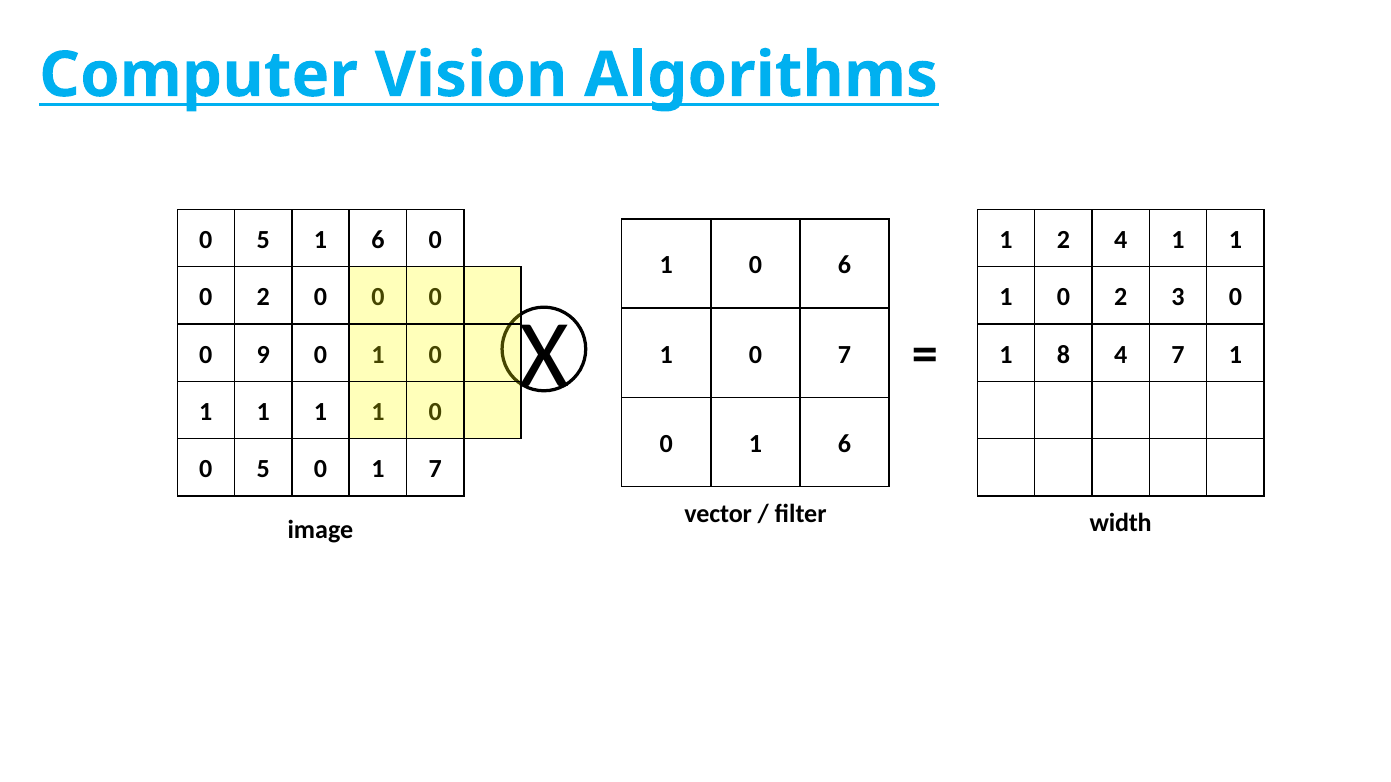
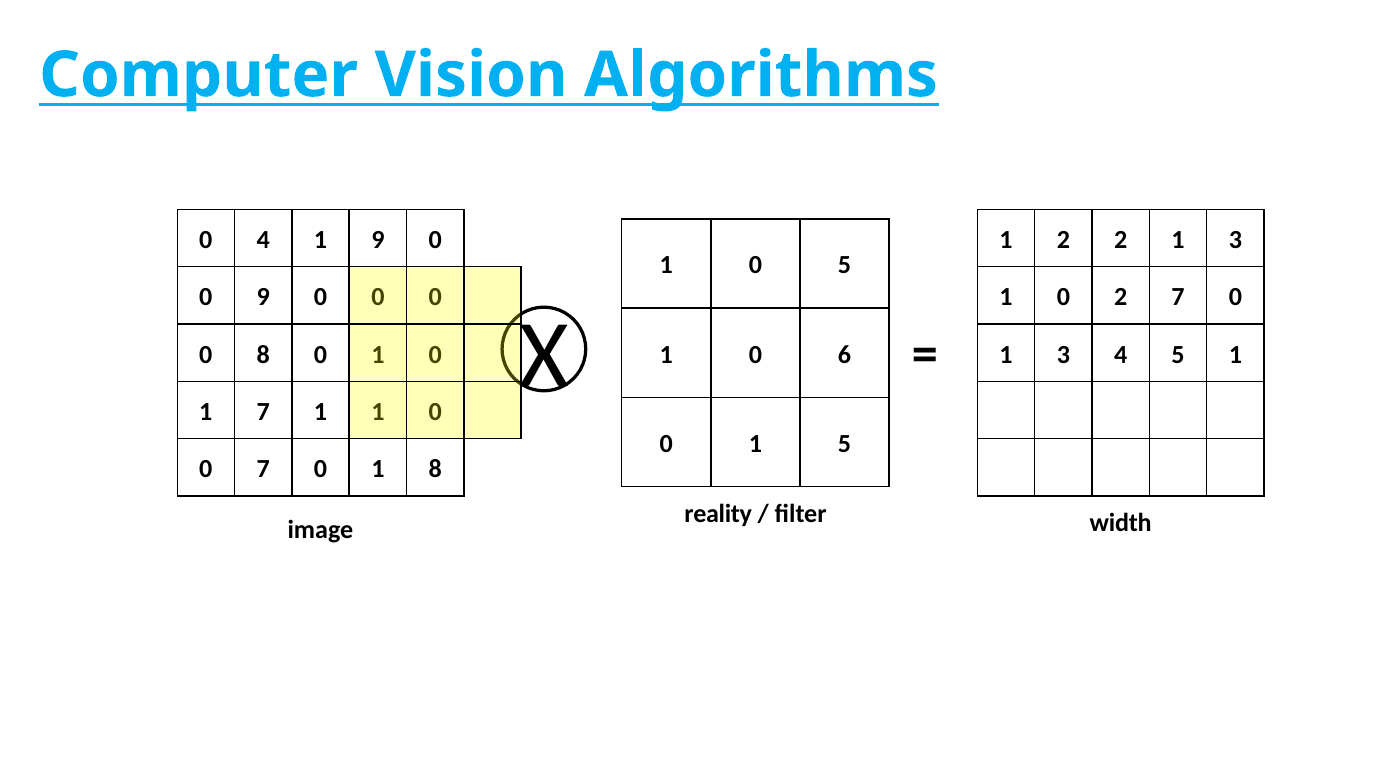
5 at (263, 240): 5 -> 4
6 at (378, 240): 6 -> 9
2 4: 4 -> 2
1 at (1235, 240): 1 -> 3
0 6: 6 -> 5
0 2: 2 -> 9
2 3: 3 -> 7
0 9: 9 -> 8
0 7: 7 -> 6
8 at (1063, 355): 8 -> 3
4 7: 7 -> 5
1 at (263, 412): 1 -> 7
0 1 6: 6 -> 5
5 at (263, 469): 5 -> 7
1 7: 7 -> 8
vector: vector -> reality
